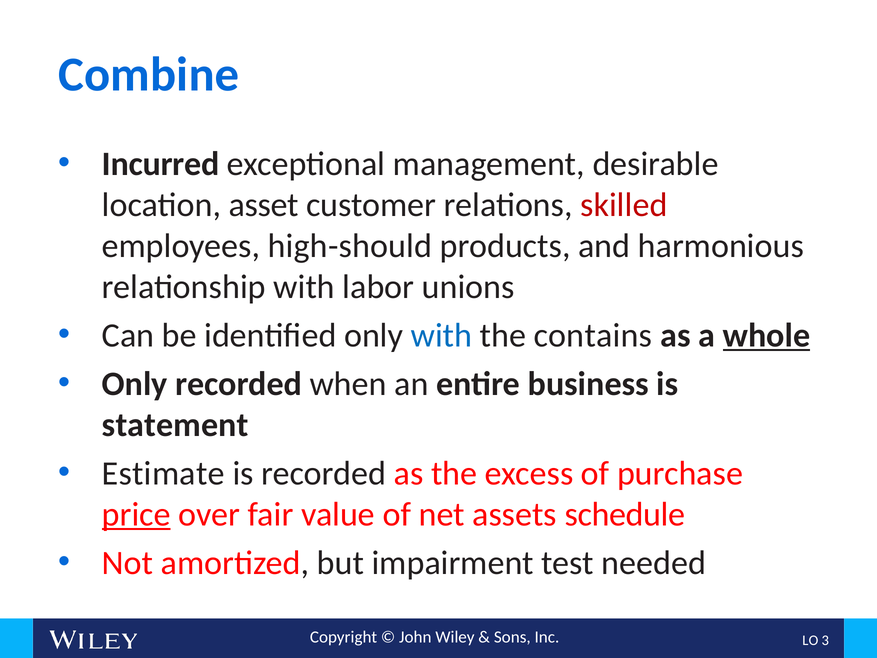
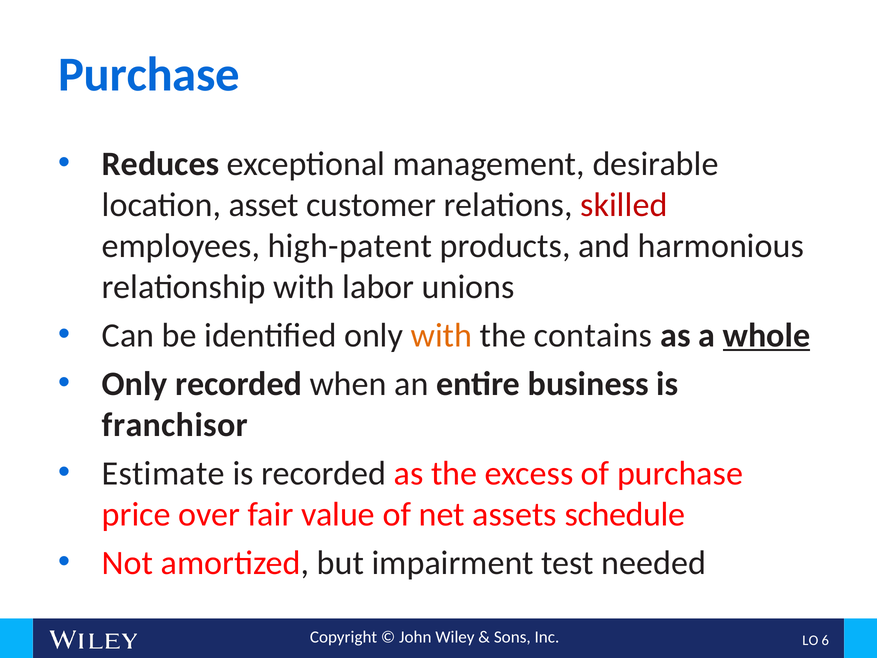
Combine at (149, 74): Combine -> Purchase
Incurred: Incurred -> Reduces
high-should: high-should -> high-patent
with at (442, 335) colour: blue -> orange
statement: statement -> franchisor
price underline: present -> none
3: 3 -> 6
